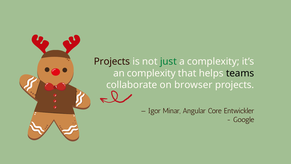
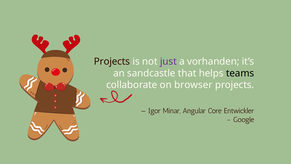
just colour: green -> purple
a complexity: complexity -> vorhanden
an complexity: complexity -> sandcastle
